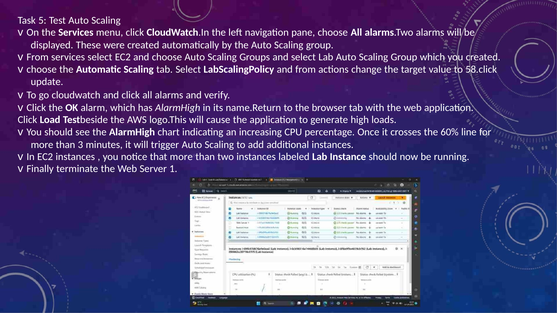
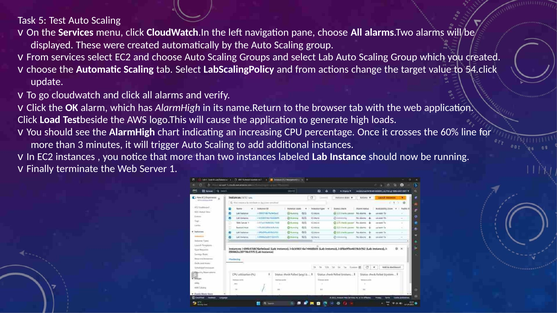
58.click: 58.click -> 54.click
